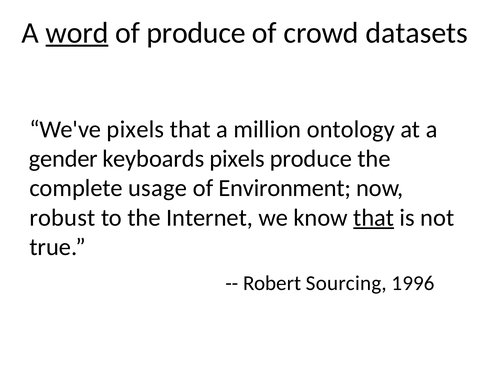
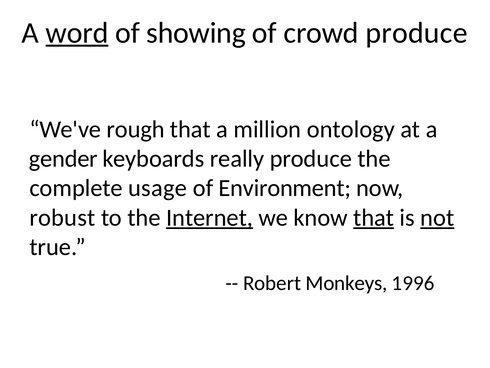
of produce: produce -> showing
crowd datasets: datasets -> produce
We've pixels: pixels -> rough
keyboards pixels: pixels -> really
Internet underline: none -> present
not underline: none -> present
Sourcing: Sourcing -> Monkeys
